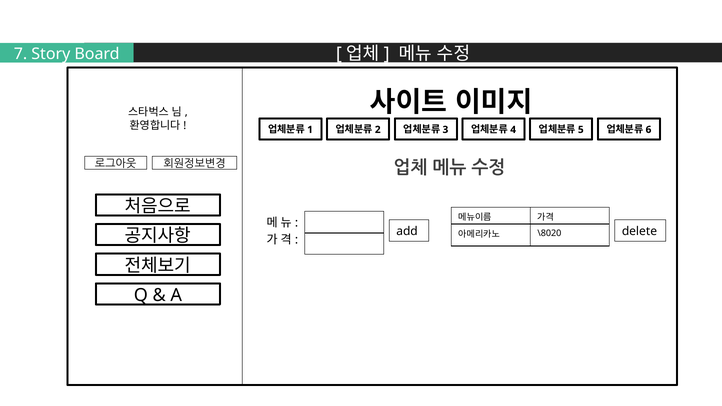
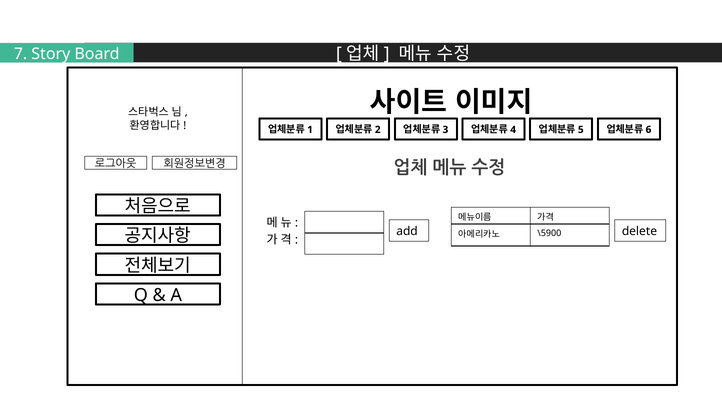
\8020: \8020 -> \5900
